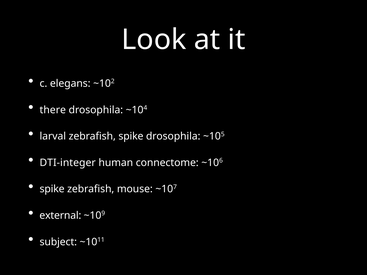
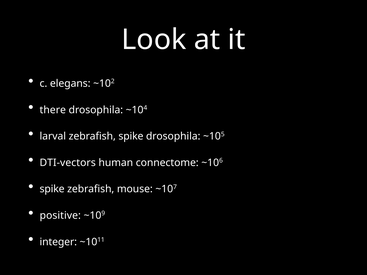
DTI-integer: DTI-integer -> DTI-vectors
external: external -> positive
subject: subject -> integer
